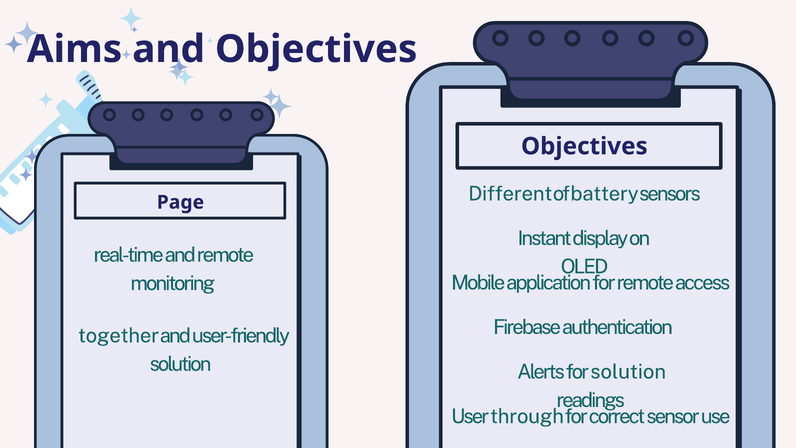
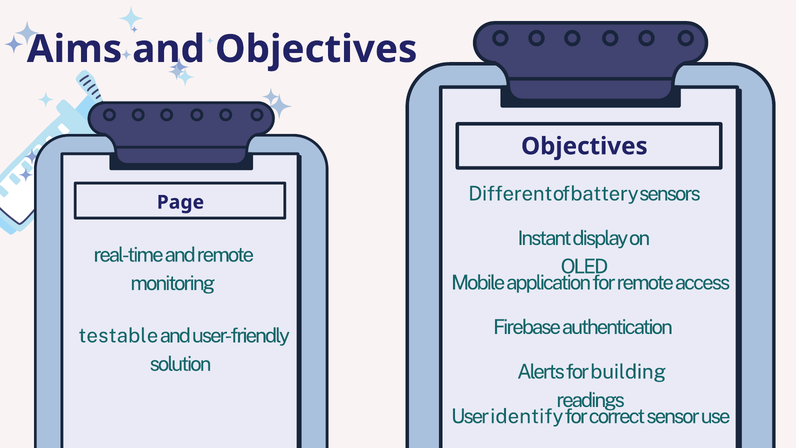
together: together -> testable
for solution: solution -> building
through: through -> identify
